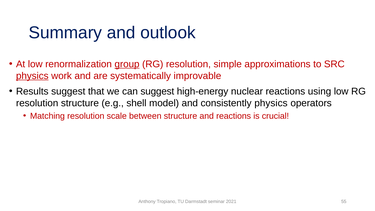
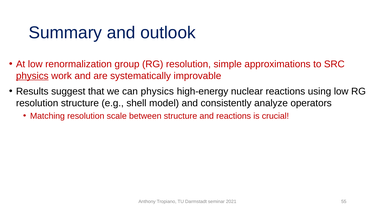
group underline: present -> none
can suggest: suggest -> physics
consistently physics: physics -> analyze
